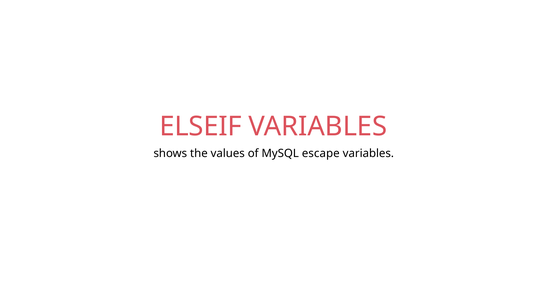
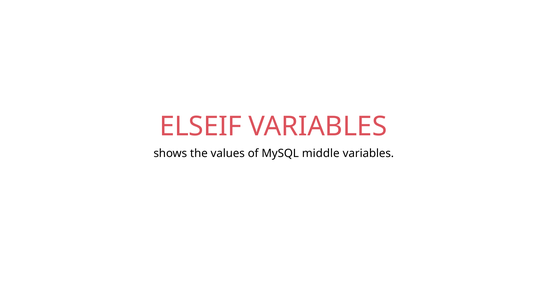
escape: escape -> middle
